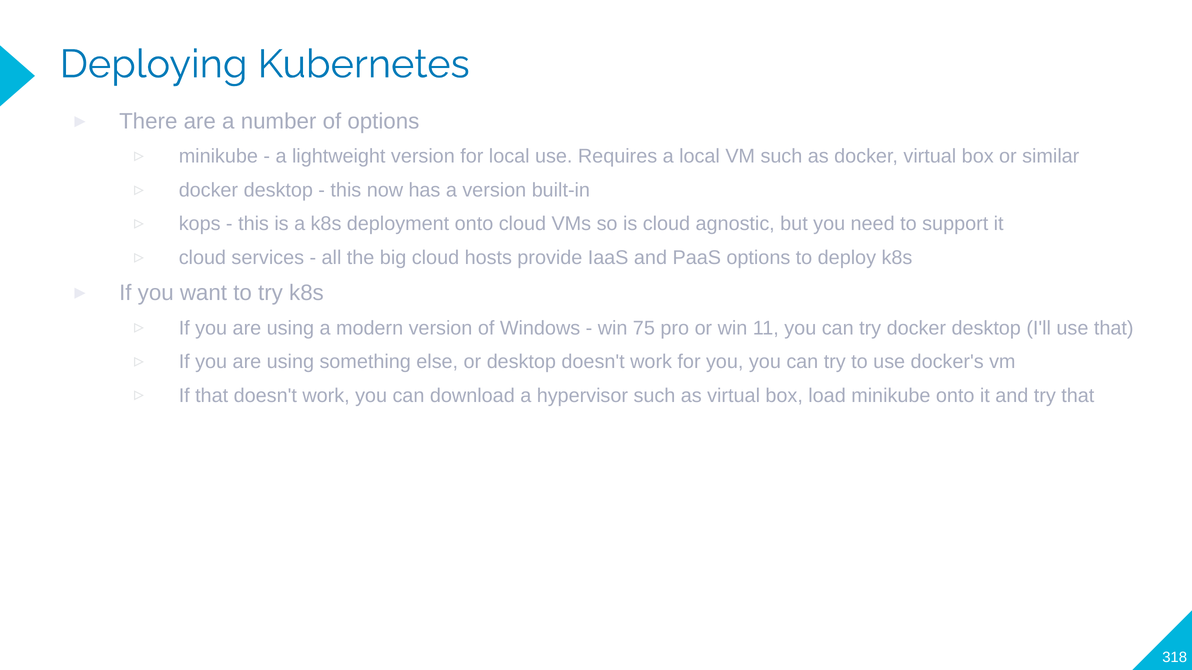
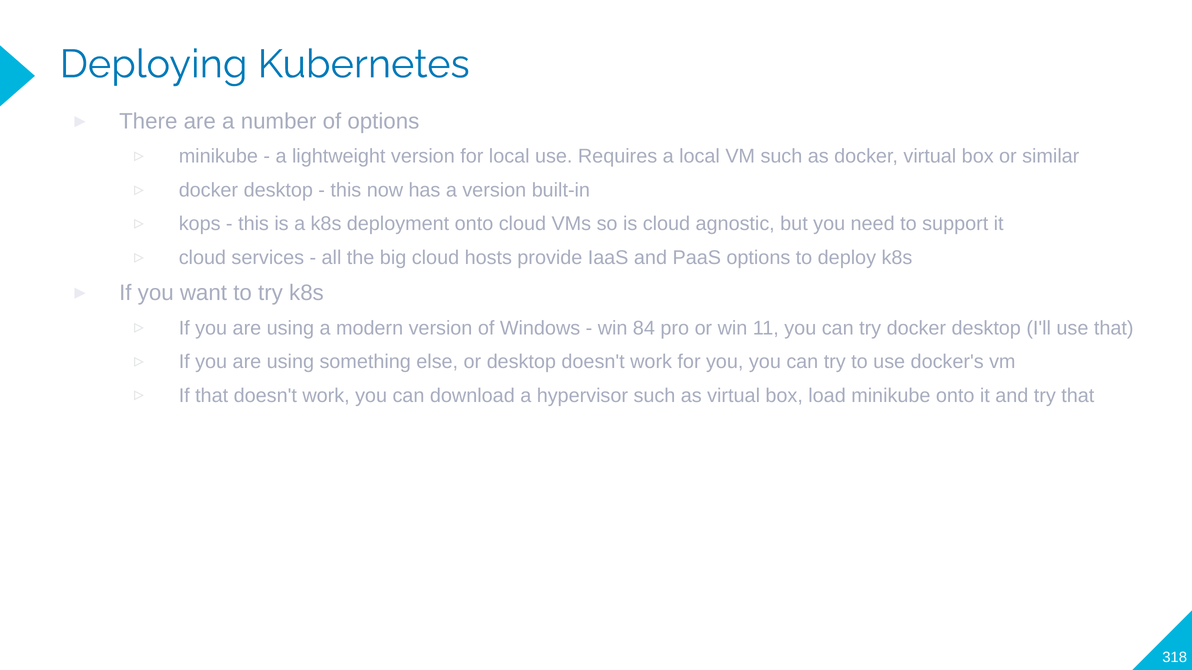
75: 75 -> 84
